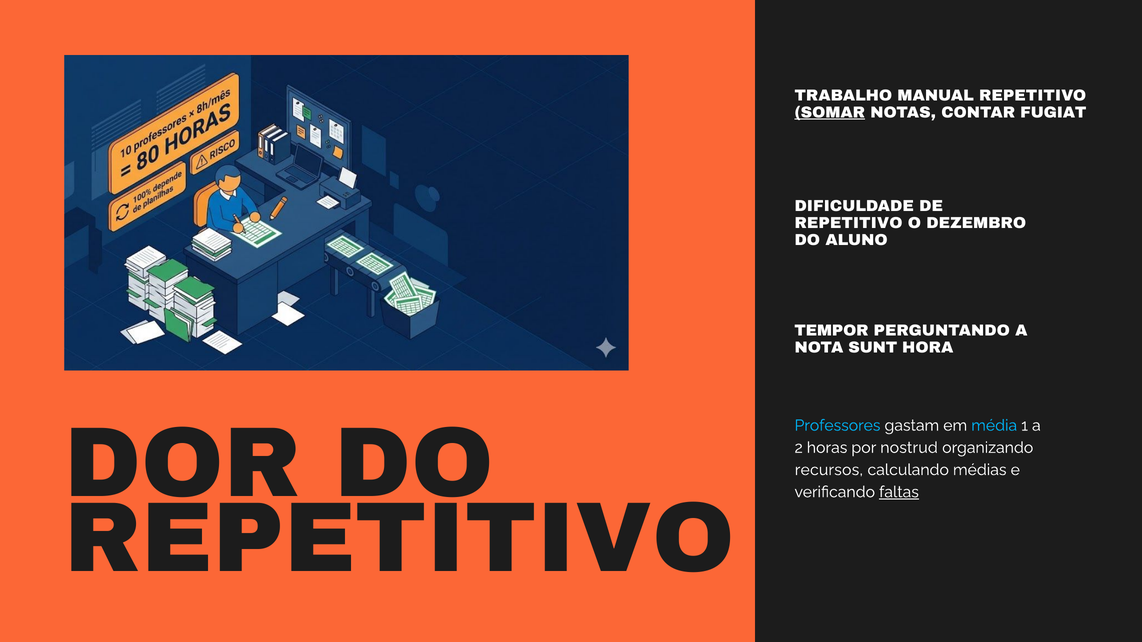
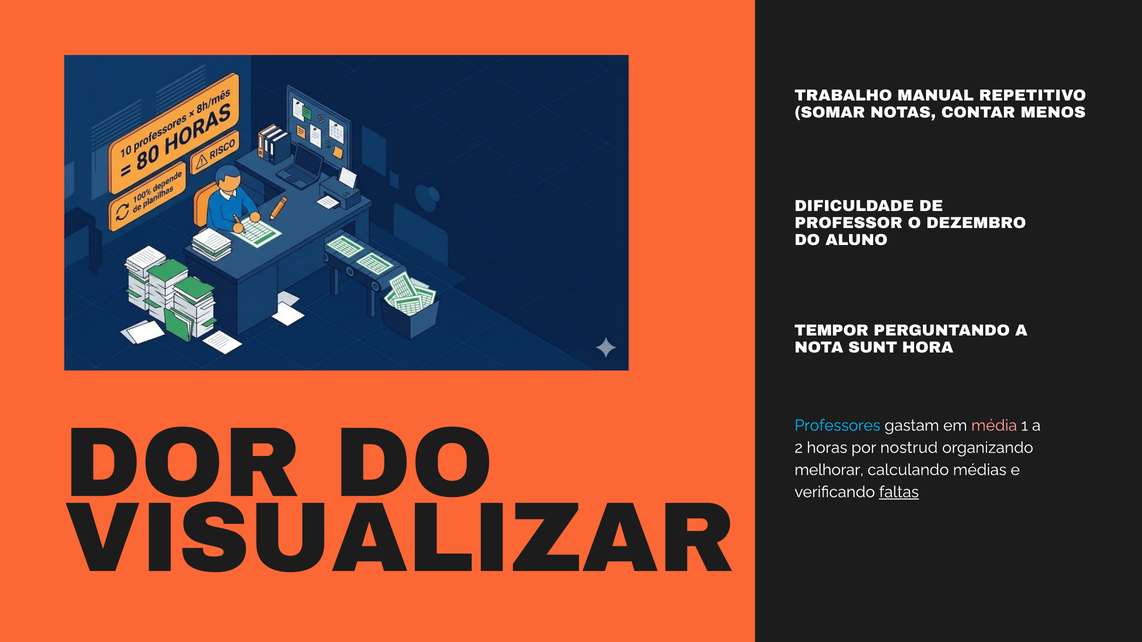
SOMAR underline: present -> none
FUGIAT: FUGIAT -> MENOS
REPETITIVO at (849, 223): REPETITIVO -> PROFESSOR
média colour: light blue -> pink
recursos: recursos -> melhorar
REPETITIVO at (399, 539): REPETITIVO -> VISUALIZAR
